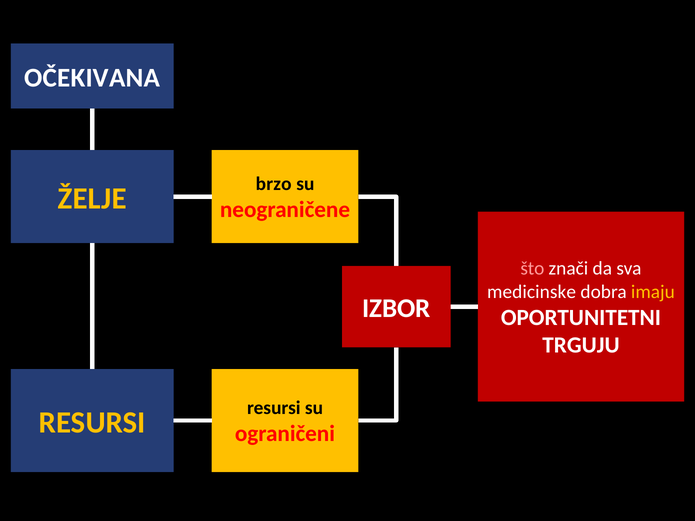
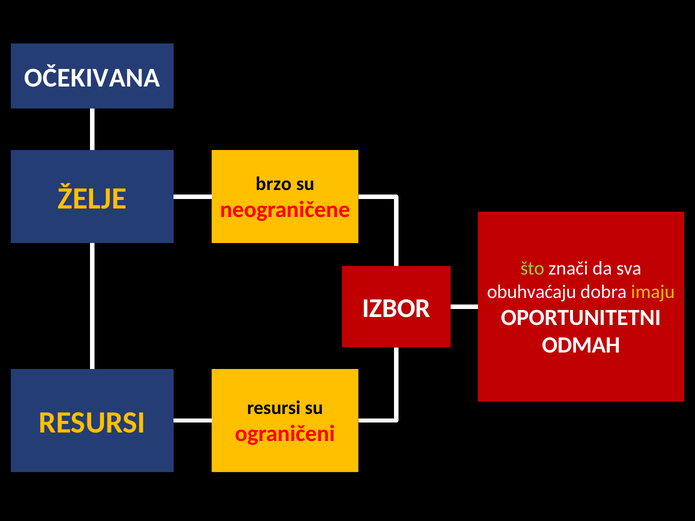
što colour: pink -> light green
medicinske: medicinske -> obuhvaćaju
TRGUJU: TRGUJU -> ODMAH
